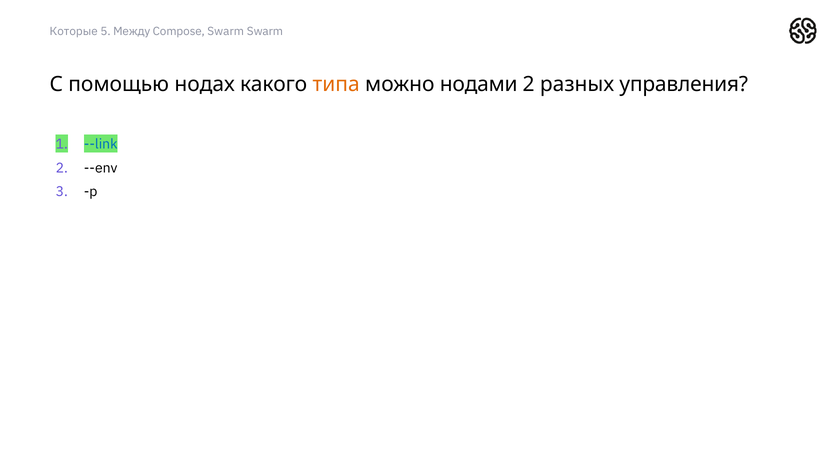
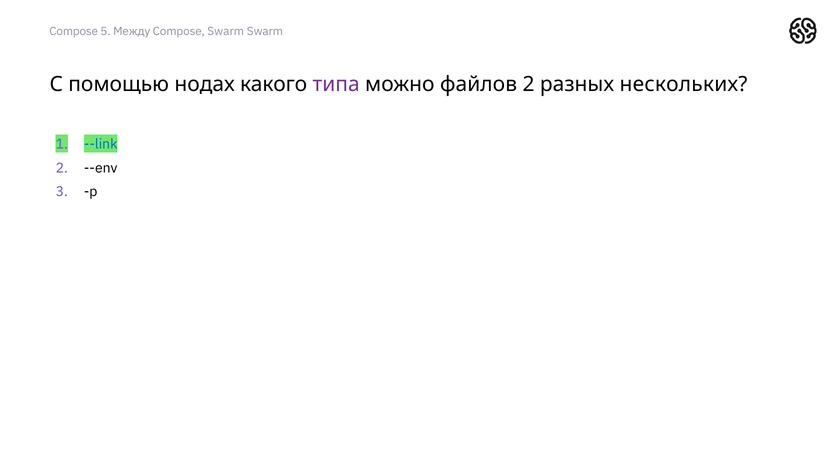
Которые at (74, 31): Которые -> Compose
типа colour: orange -> purple
нодами: нодами -> файлов
управления: управления -> нескольких
